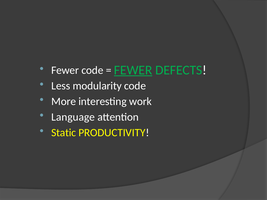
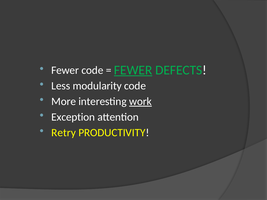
work underline: none -> present
Language: Language -> Exception
Static: Static -> Retry
